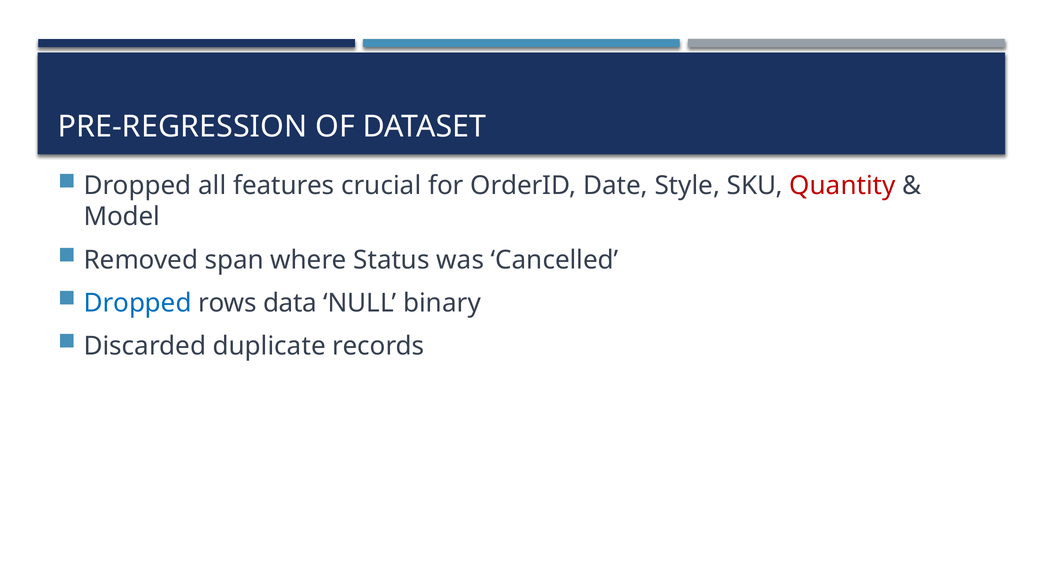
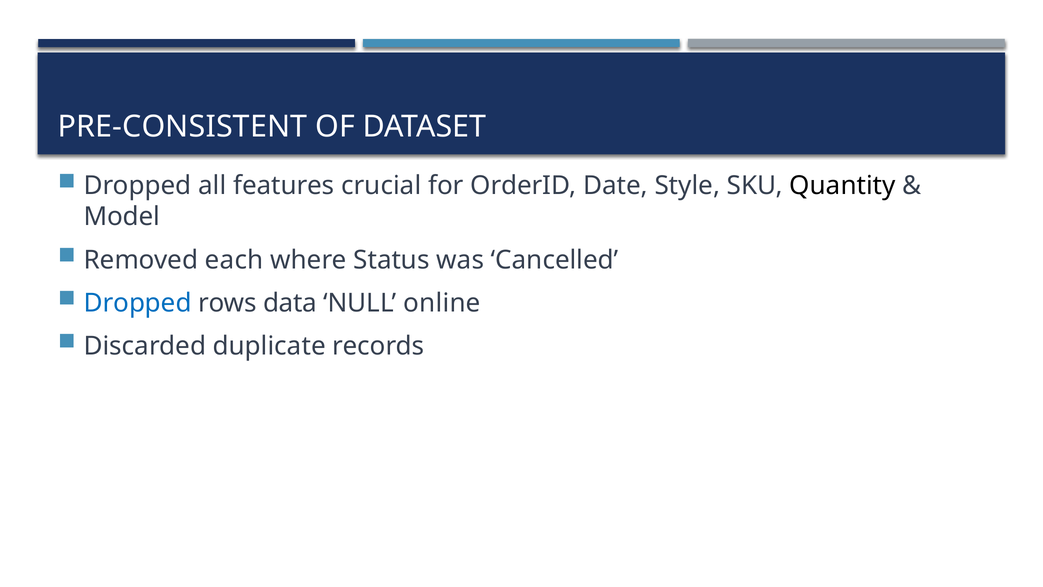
PRE-REGRESSION: PRE-REGRESSION -> PRE-CONSISTENT
Quantity colour: red -> black
span: span -> each
binary: binary -> online
